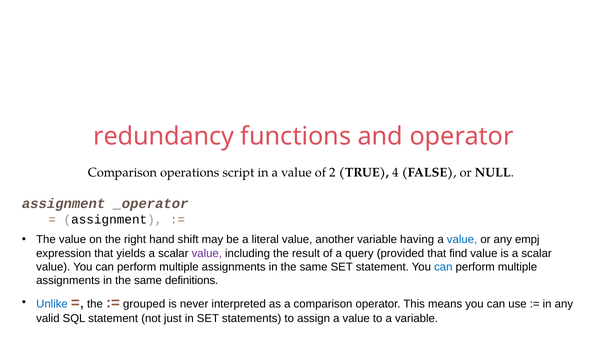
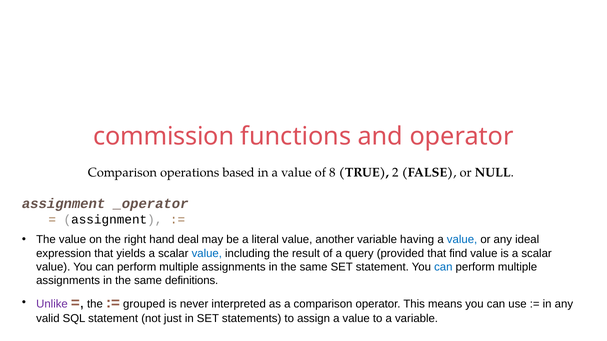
redundancy: redundancy -> commission
script: script -> based
2: 2 -> 8
4: 4 -> 2
shift: shift -> deal
empj: empj -> ideal
value at (207, 254) colour: purple -> blue
Unlike colour: blue -> purple
